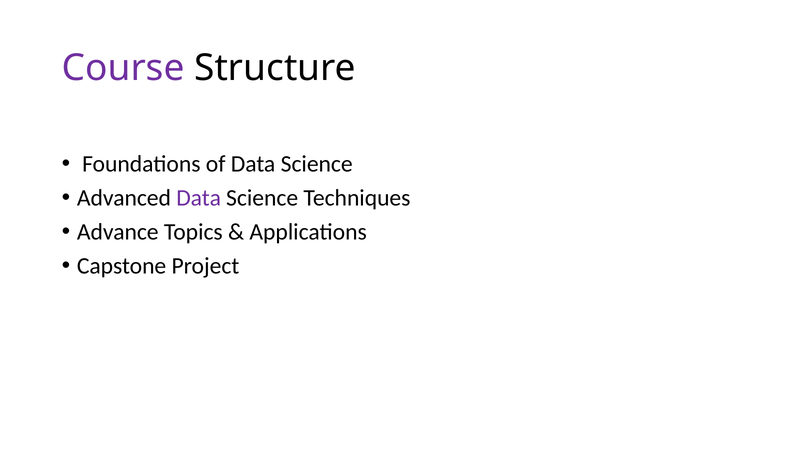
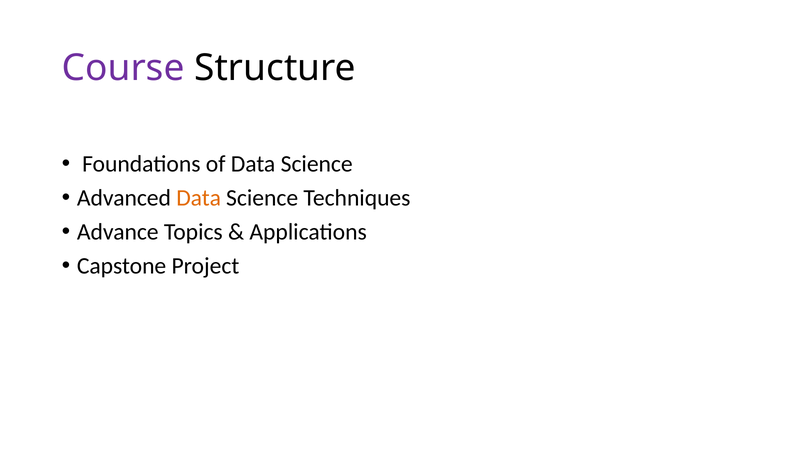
Data at (199, 198) colour: purple -> orange
